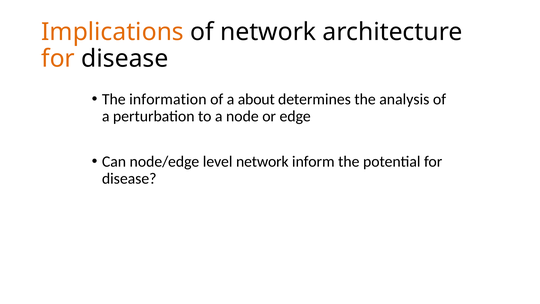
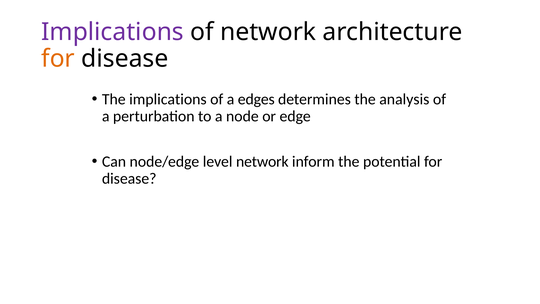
Implications at (112, 32) colour: orange -> purple
The information: information -> implications
about: about -> edges
